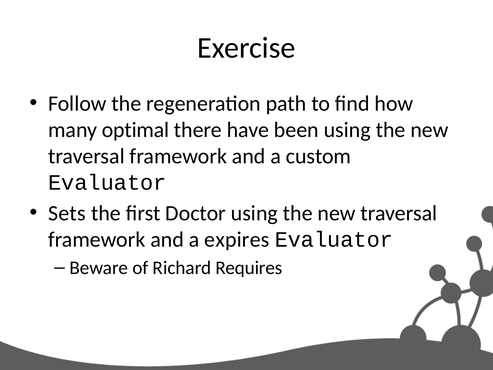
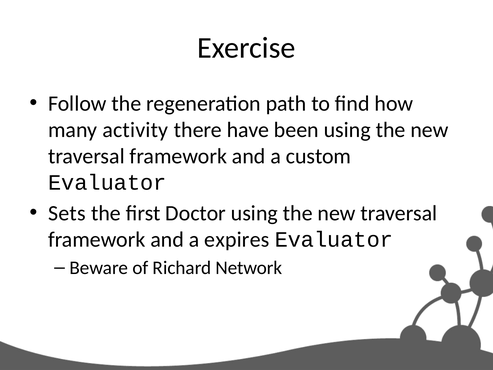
optimal: optimal -> activity
Requires: Requires -> Network
